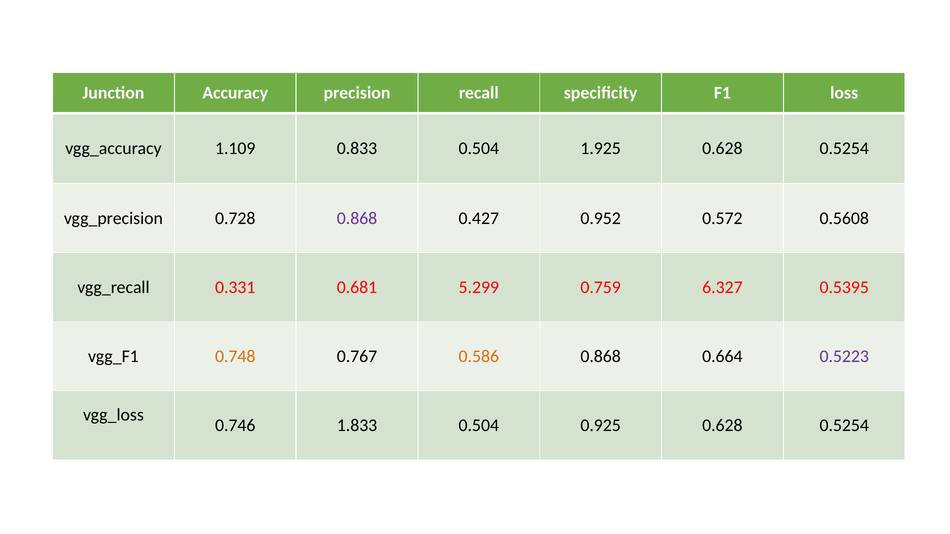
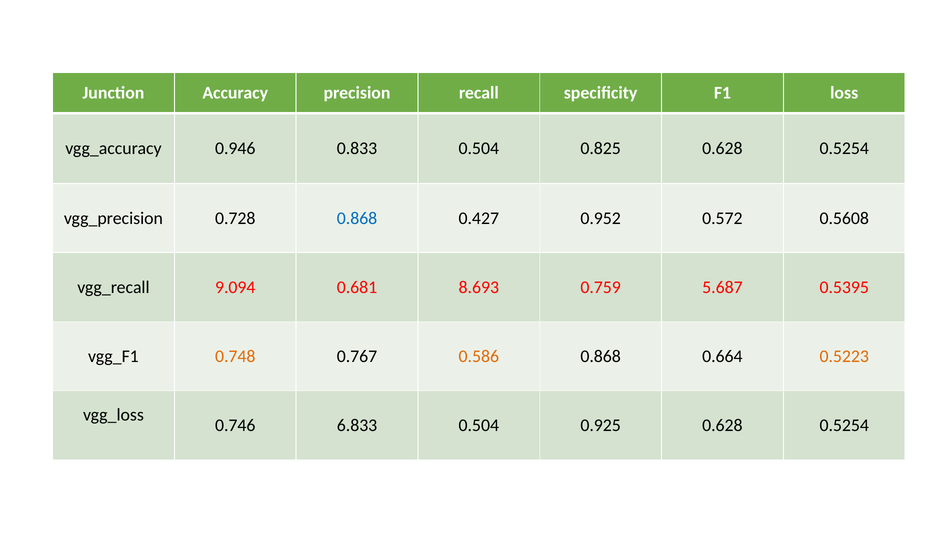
1.109: 1.109 -> 0.946
1.925: 1.925 -> 0.825
0.868 at (357, 218) colour: purple -> blue
0.331: 0.331 -> 9.094
5.299: 5.299 -> 8.693
6.327: 6.327 -> 5.687
0.5223 colour: purple -> orange
1.833: 1.833 -> 6.833
